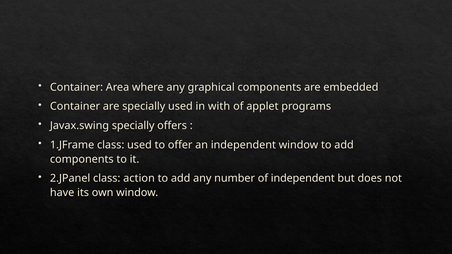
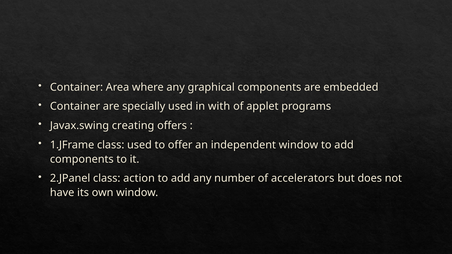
Javax.swing specially: specially -> creating
of independent: independent -> accelerators
